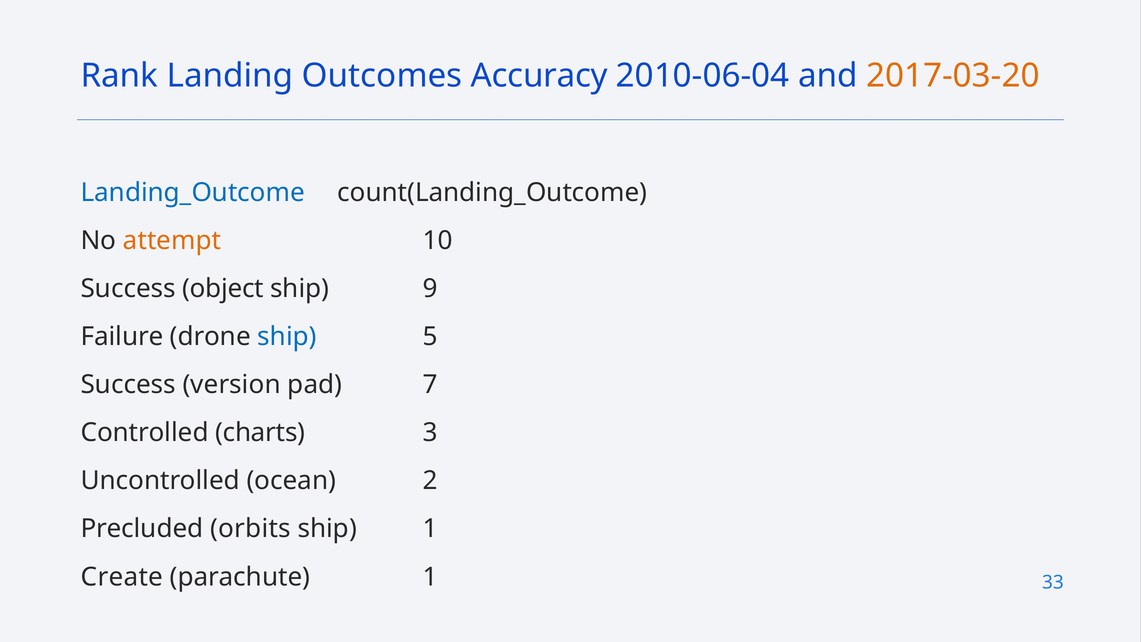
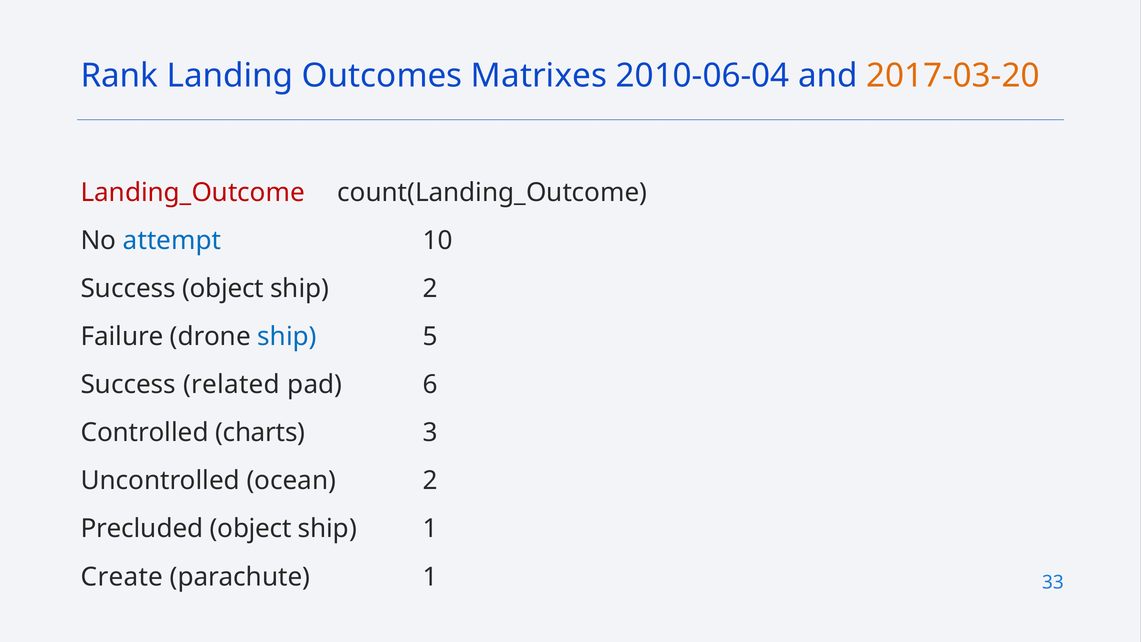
Accuracy: Accuracy -> Matrixes
Landing_Outcome colour: blue -> red
attempt colour: orange -> blue
ship 9: 9 -> 2
version: version -> related
7: 7 -> 6
Precluded orbits: orbits -> object
